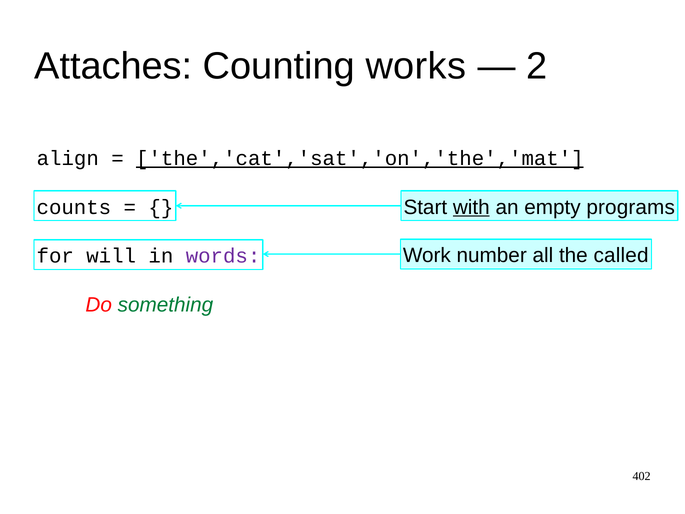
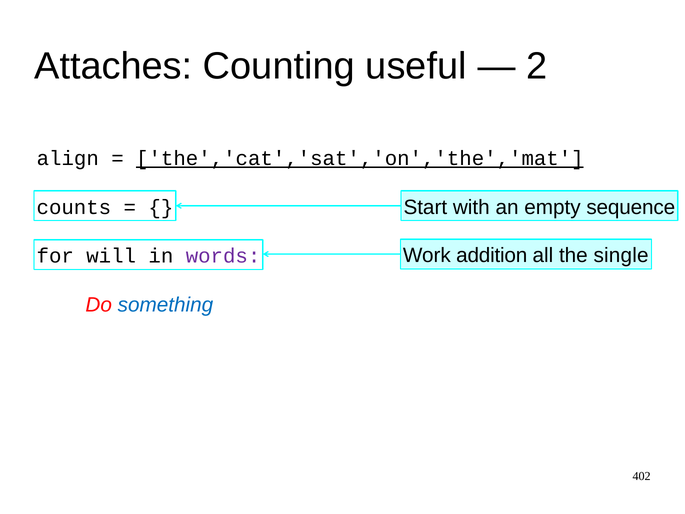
works: works -> useful
with underline: present -> none
programs: programs -> sequence
number: number -> addition
called: called -> single
something colour: green -> blue
